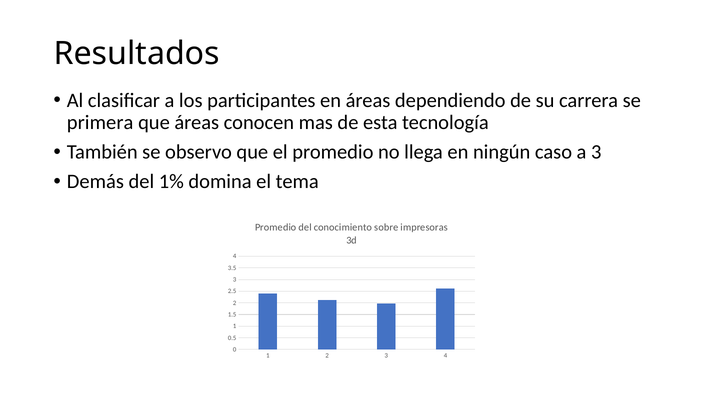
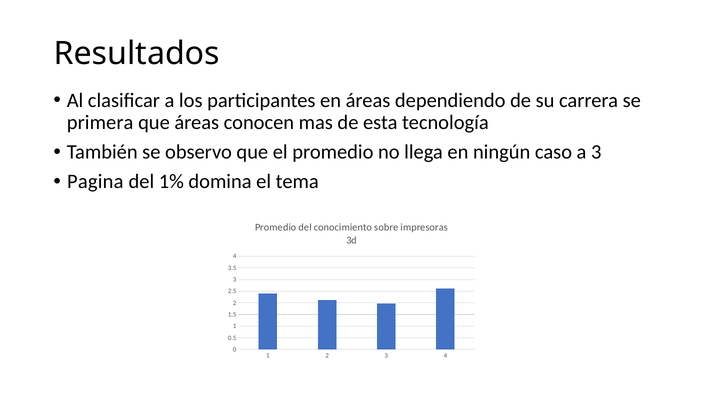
Demás: Demás -> Pagina
